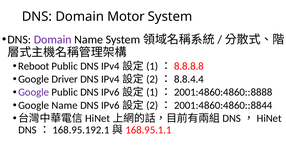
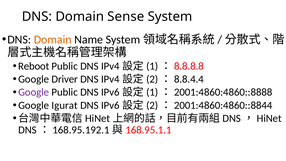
Motor: Motor -> Sense
Domain at (53, 39) colour: purple -> orange
Google Name: Name -> Igurat
